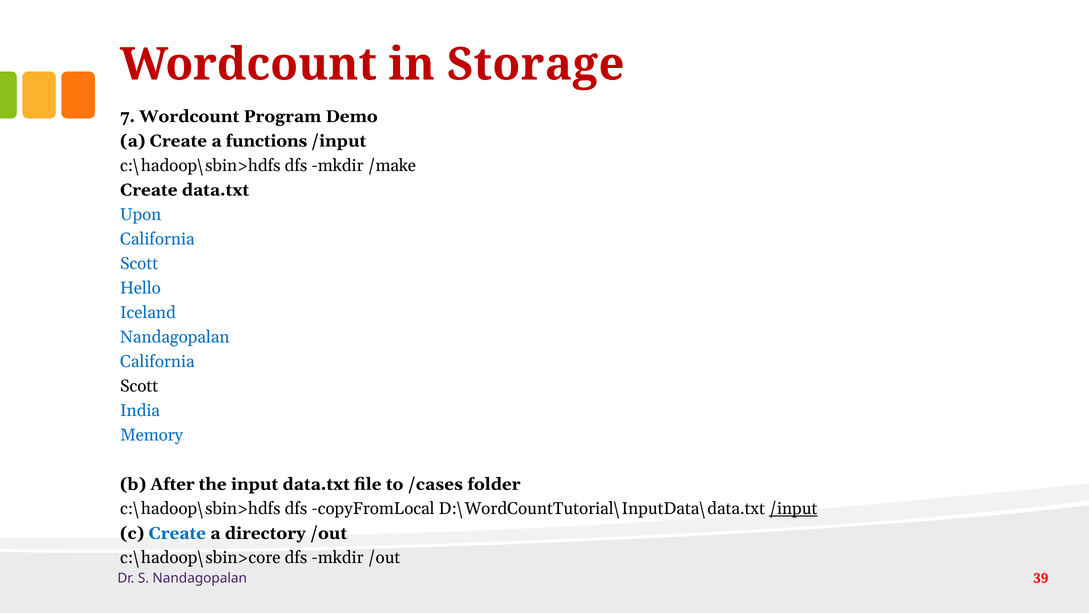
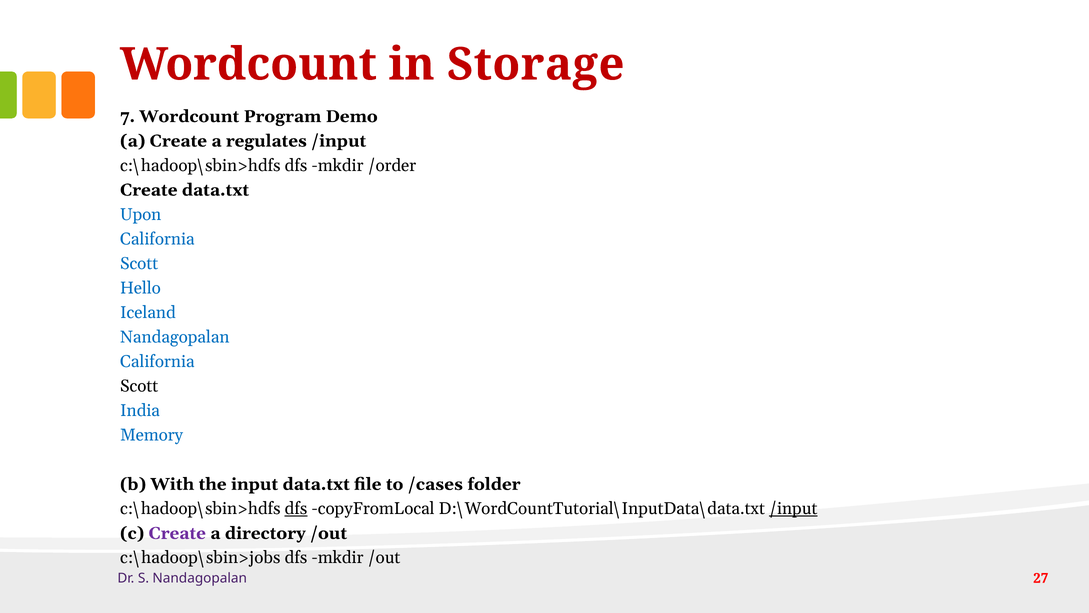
functions: functions -> regulates
/make: /make -> /order
After: After -> With
dfs at (296, 509) underline: none -> present
Create at (177, 533) colour: blue -> purple
c:\hadoop\sbin>core: c:\hadoop\sbin>core -> c:\hadoop\sbin>jobs
39: 39 -> 27
